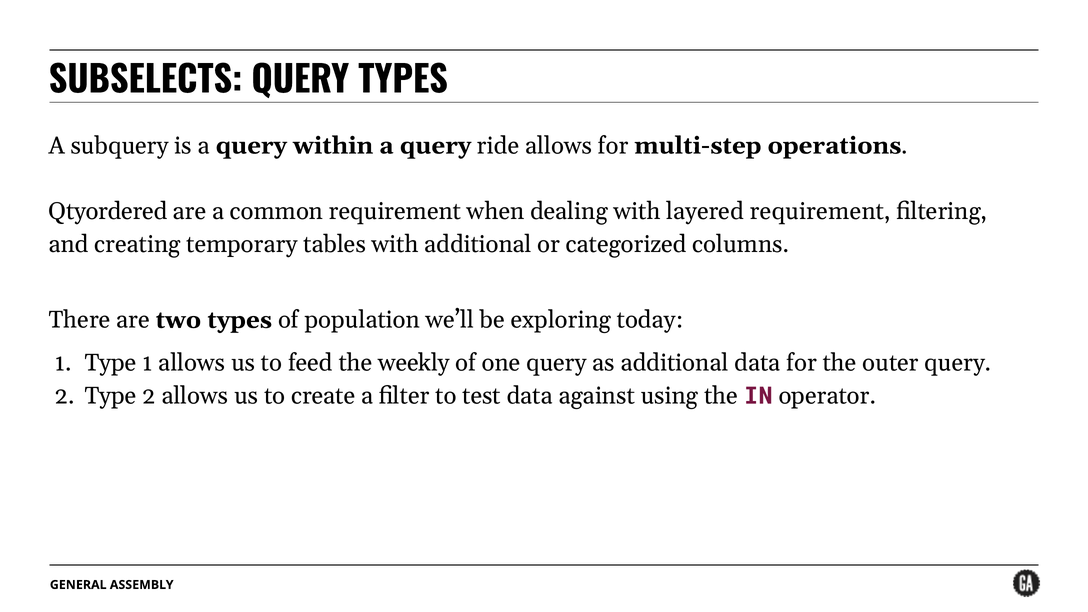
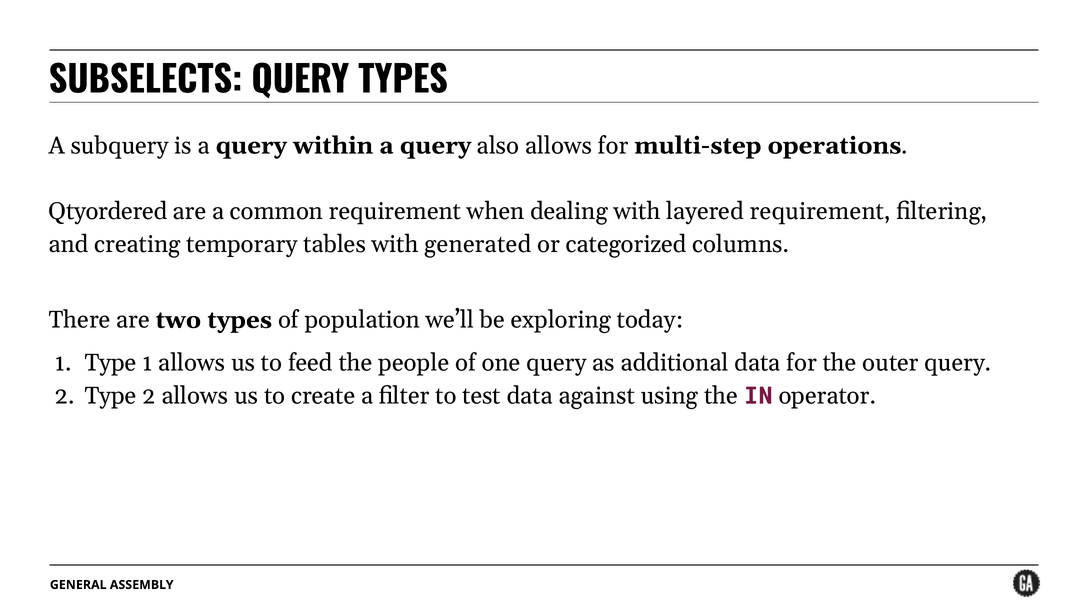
ride: ride -> also
with additional: additional -> generated
weekly: weekly -> people
